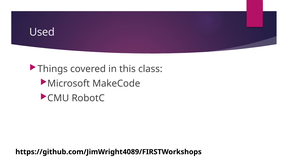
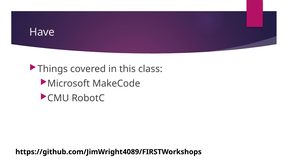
Used: Used -> Have
